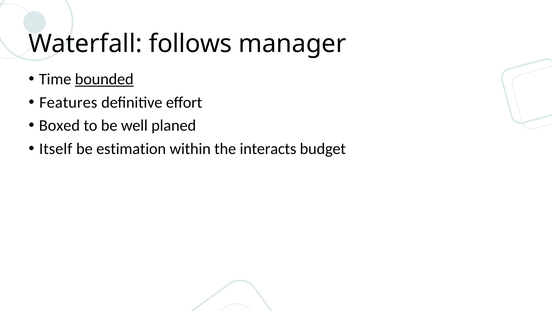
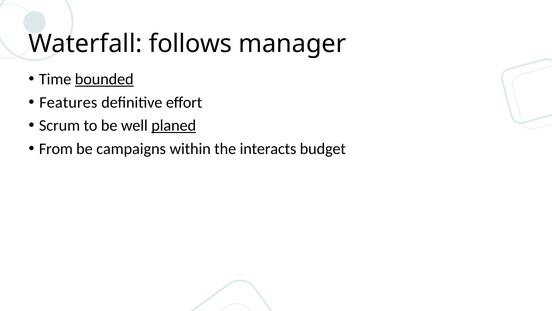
Boxed: Boxed -> Scrum
planed underline: none -> present
Itself: Itself -> From
estimation: estimation -> campaigns
